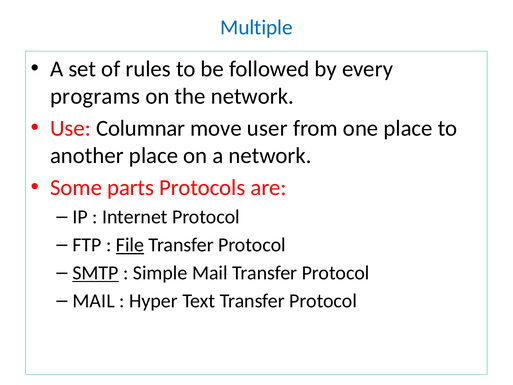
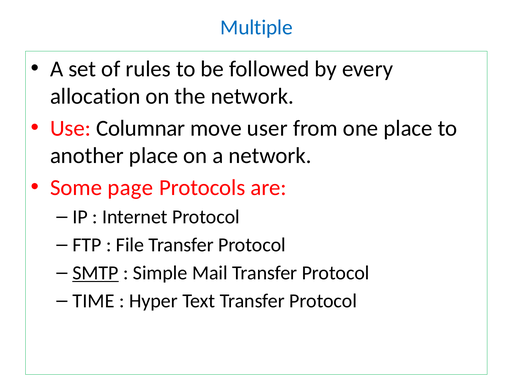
programs: programs -> allocation
parts: parts -> page
File underline: present -> none
MAIL at (94, 301): MAIL -> TIME
